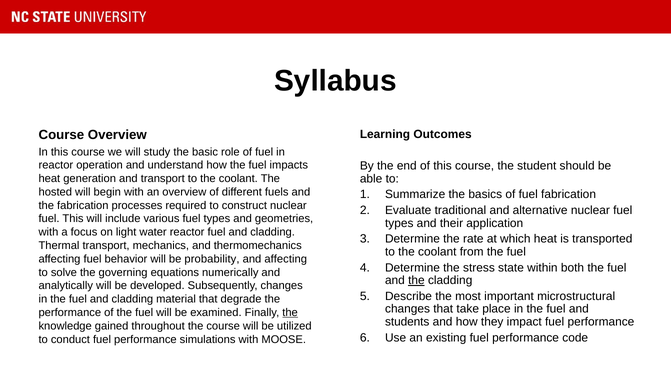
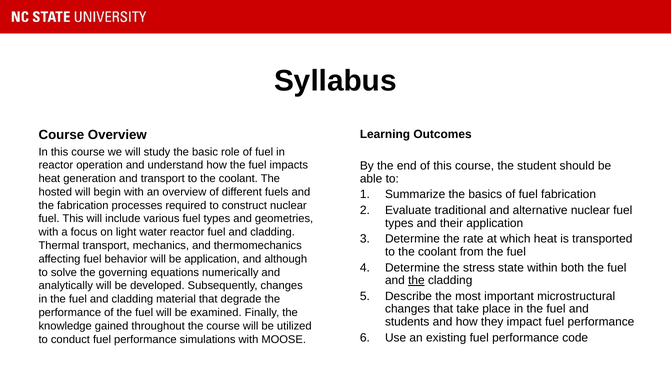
be probability: probability -> application
and affecting: affecting -> although
the at (290, 313) underline: present -> none
